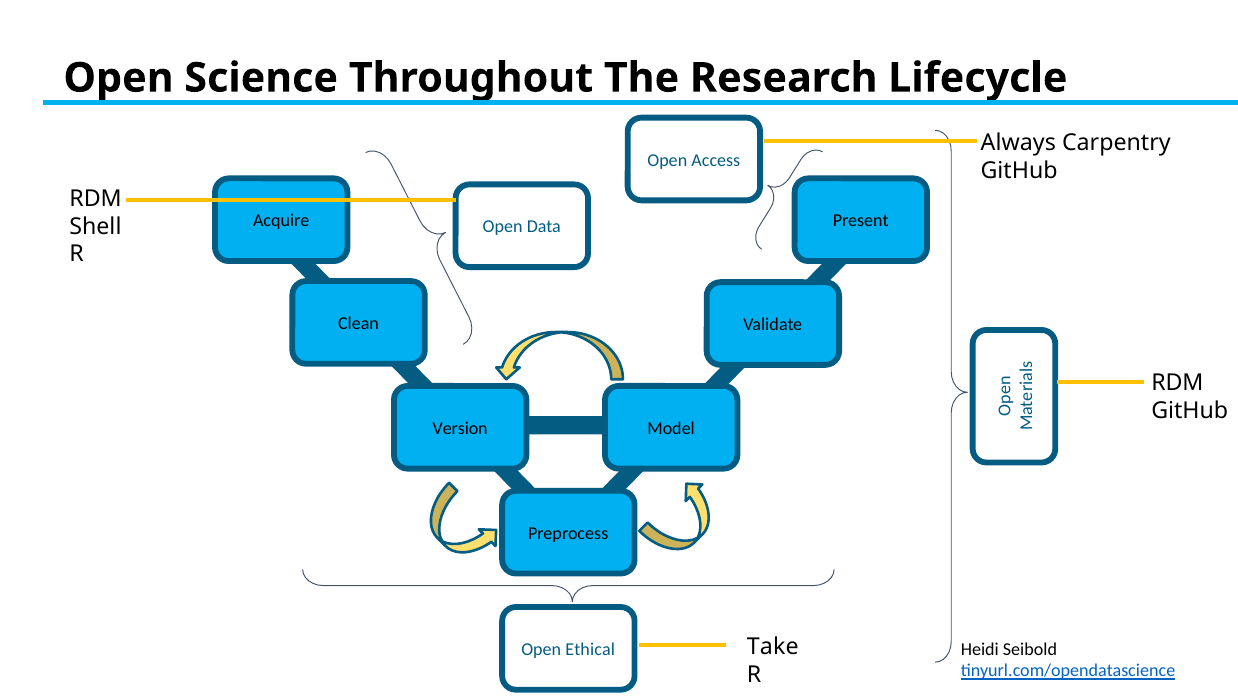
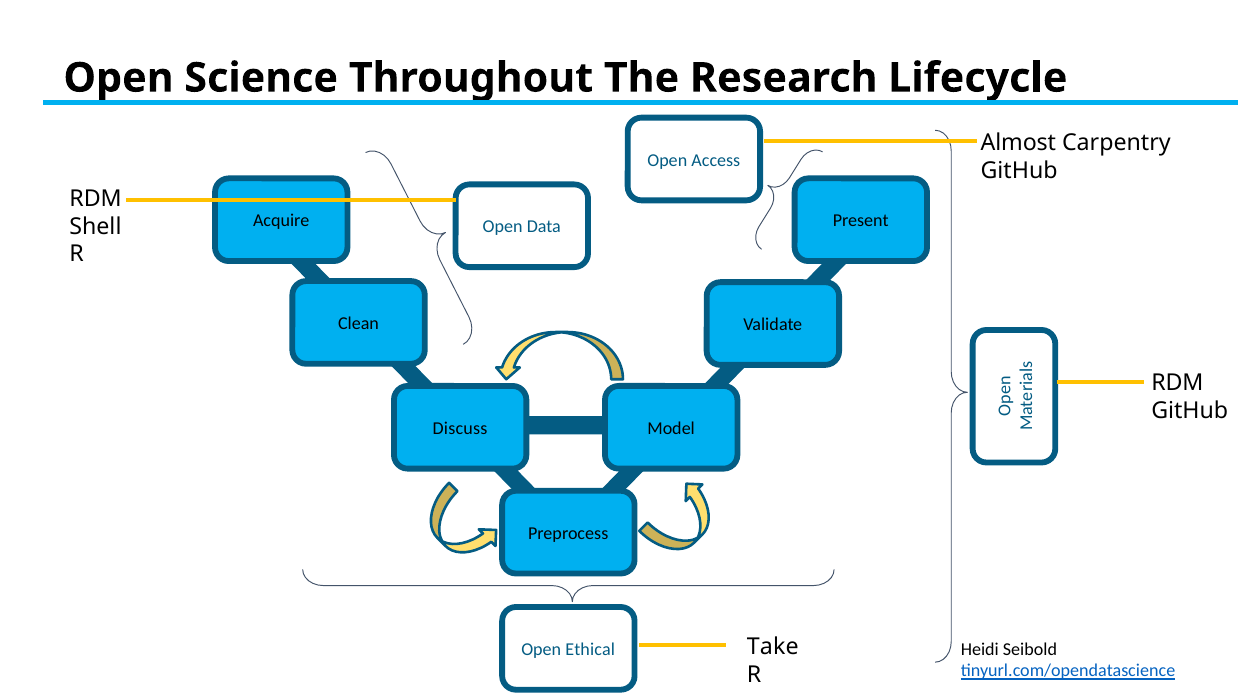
Always: Always -> Almost
Version: Version -> Discuss
